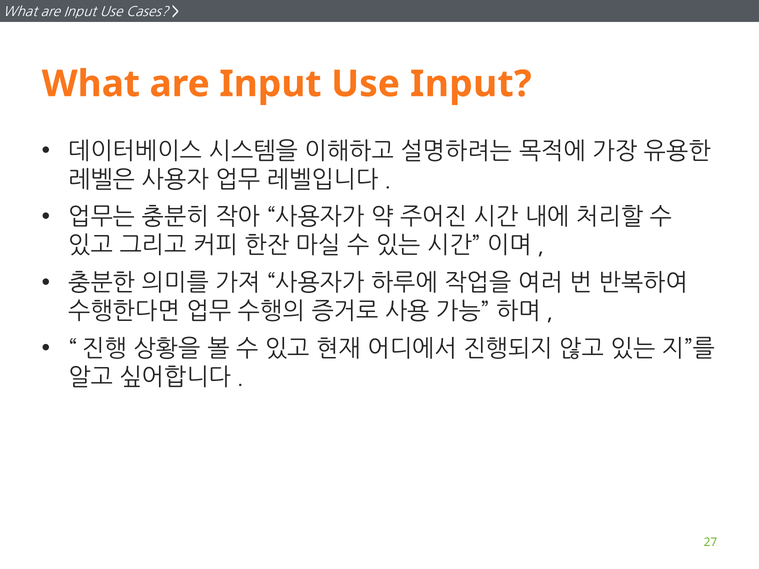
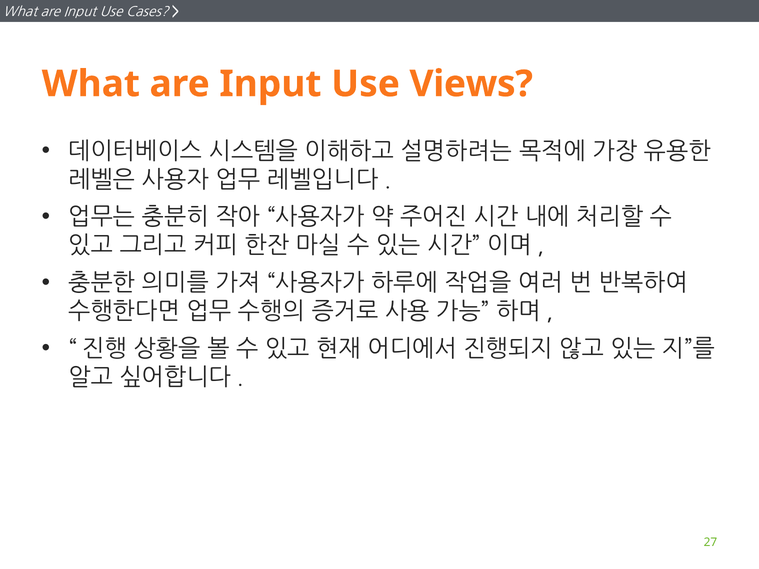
Use Input: Input -> Views
